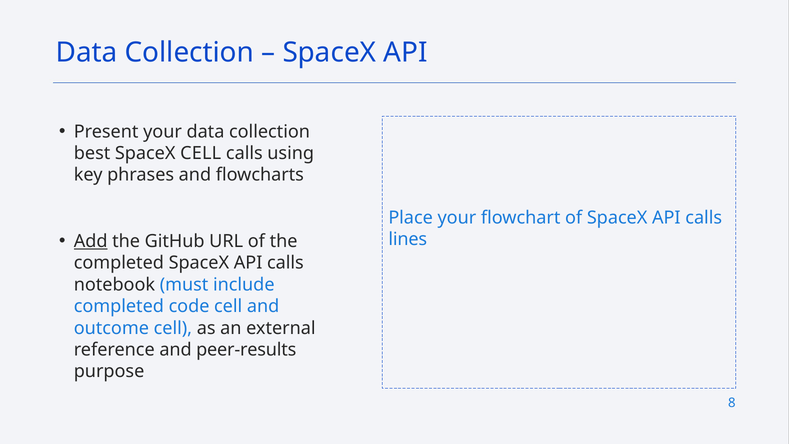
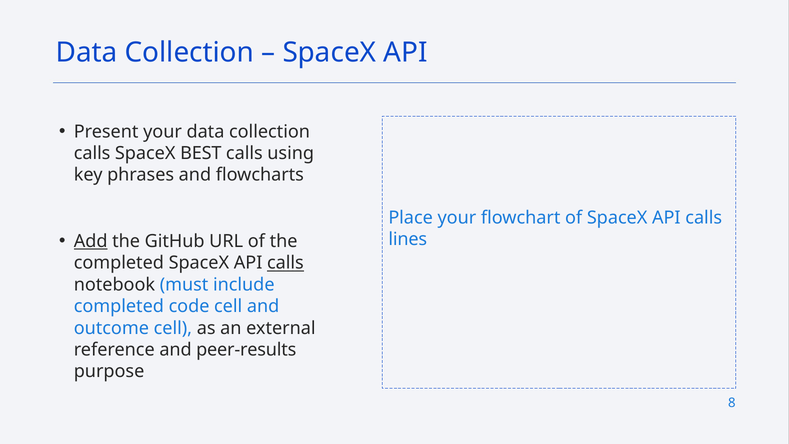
best at (92, 153): best -> calls
SpaceX CELL: CELL -> BEST
calls at (285, 263) underline: none -> present
